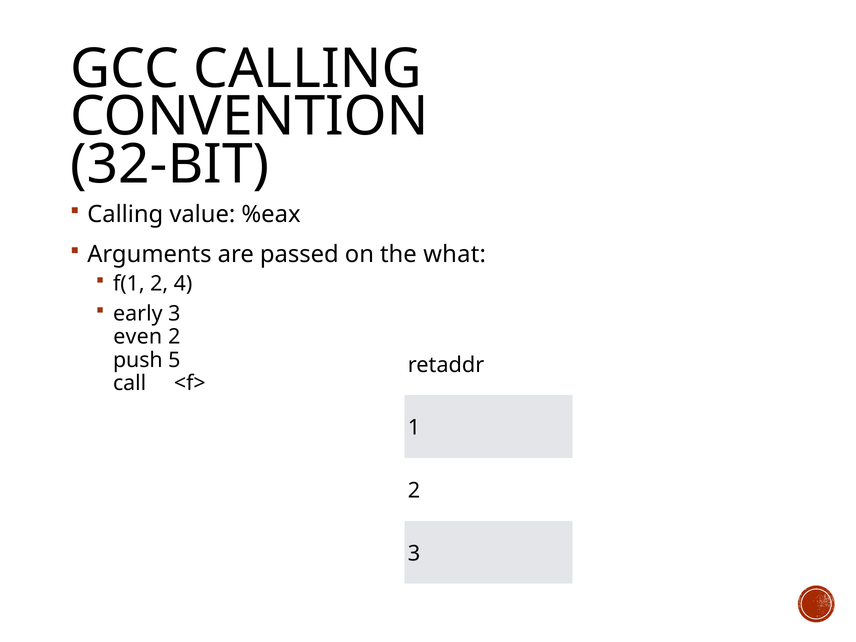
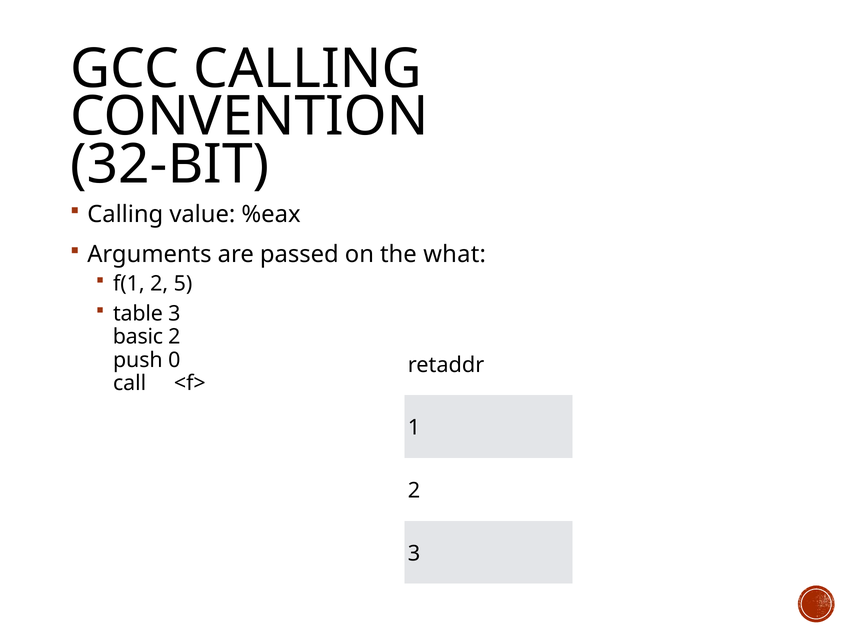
4: 4 -> 5
early: early -> table
even: even -> basic
5: 5 -> 0
